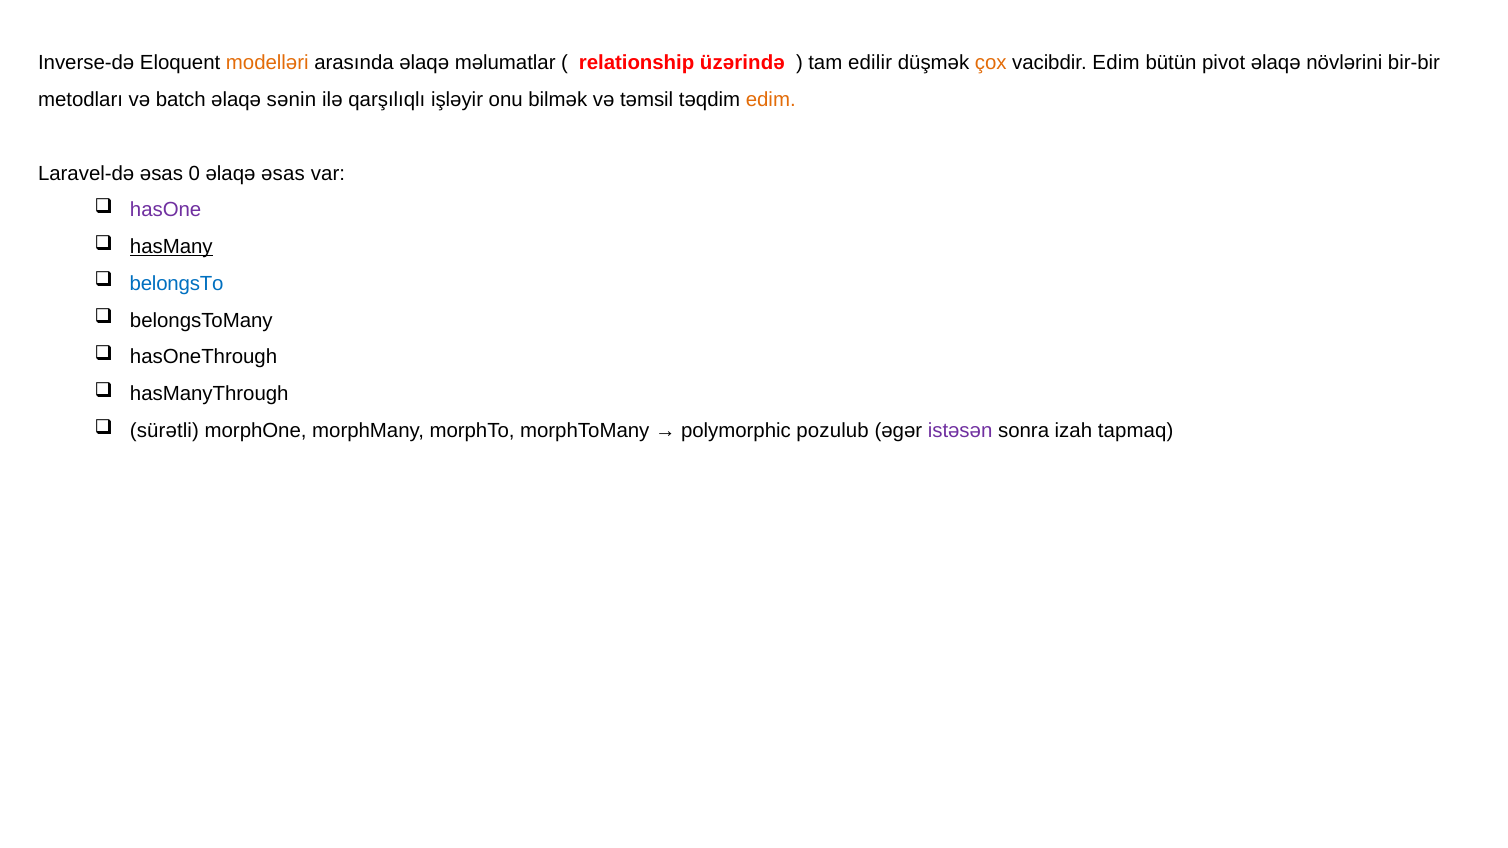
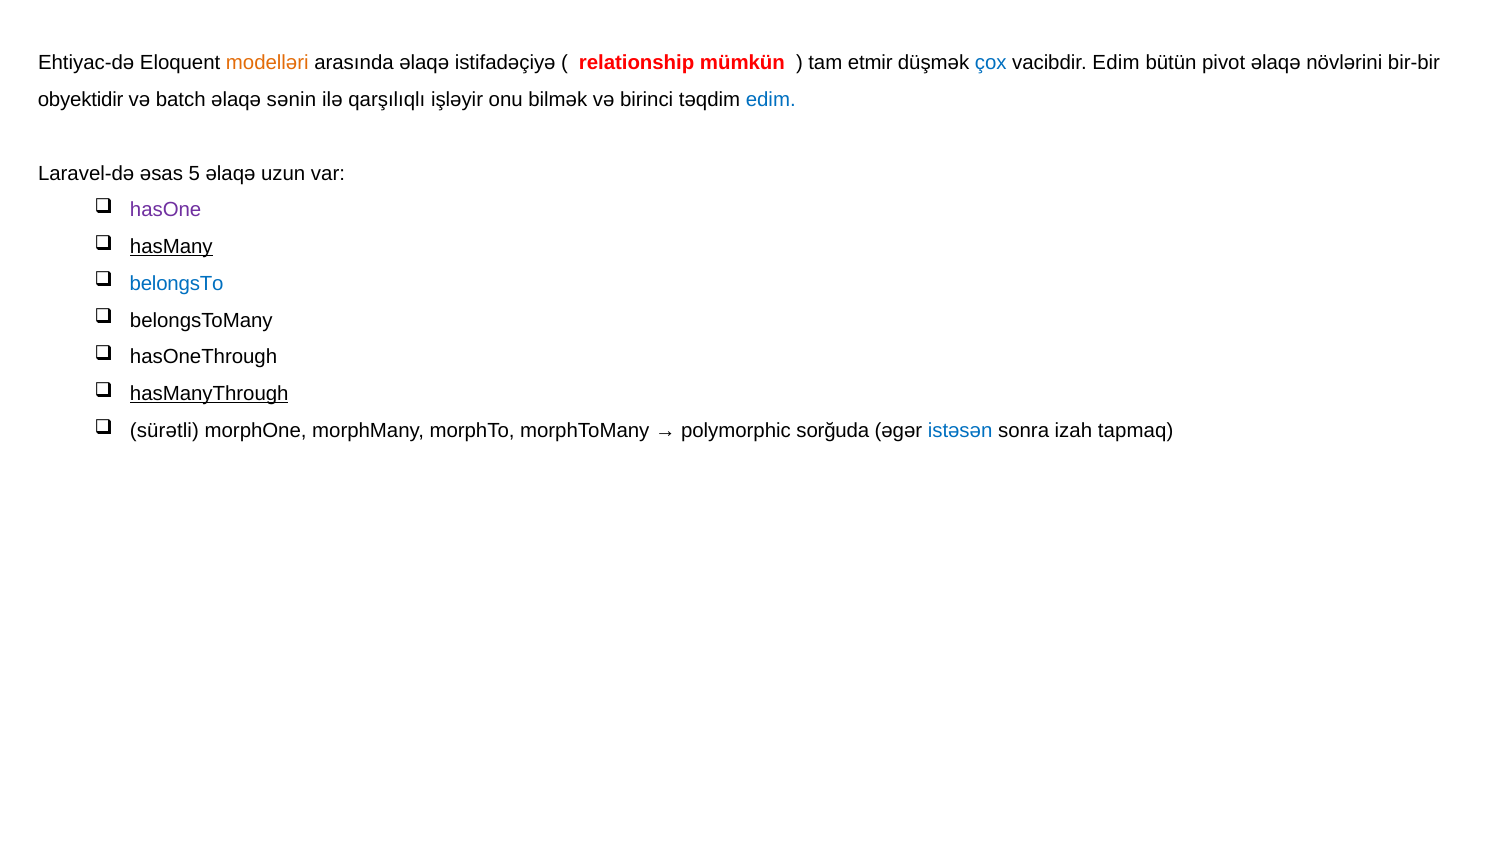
Inverse-də: Inverse-də -> Ehtiyac-də
məlumatlar: məlumatlar -> istifadəçiyə
üzərində: üzərində -> mümkün
edilir: edilir -> etmir
çox colour: orange -> blue
metodları: metodları -> obyektidir
təmsil: təmsil -> birinci
edim at (771, 100) colour: orange -> blue
0: 0 -> 5
əlaqə əsas: əsas -> uzun
hasManyThrough underline: none -> present
pozulub: pozulub -> sorğuda
istəsən colour: purple -> blue
